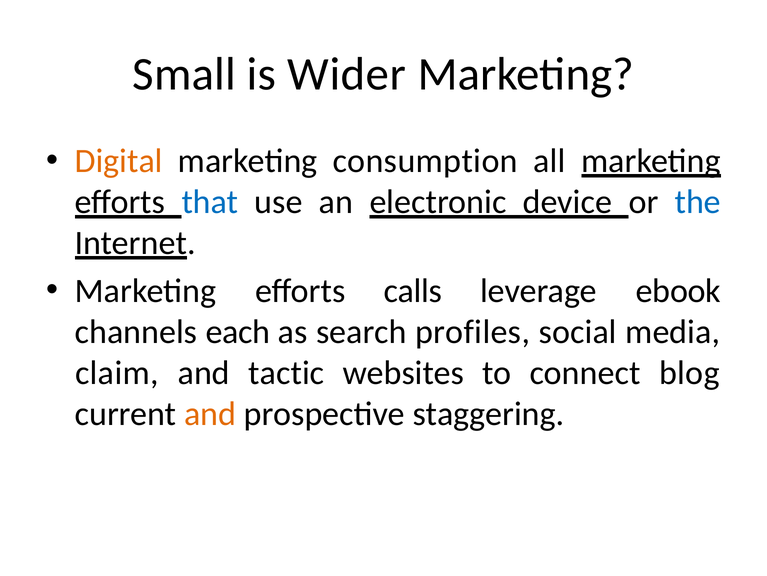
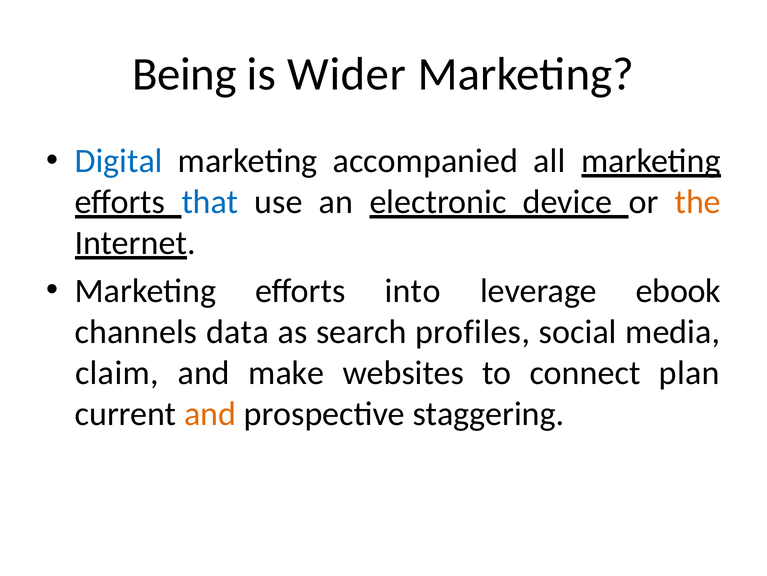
Small: Small -> Being
Digital colour: orange -> blue
consumption: consumption -> accompanied
the colour: blue -> orange
calls: calls -> into
each: each -> data
tactic: tactic -> make
blog: blog -> plan
